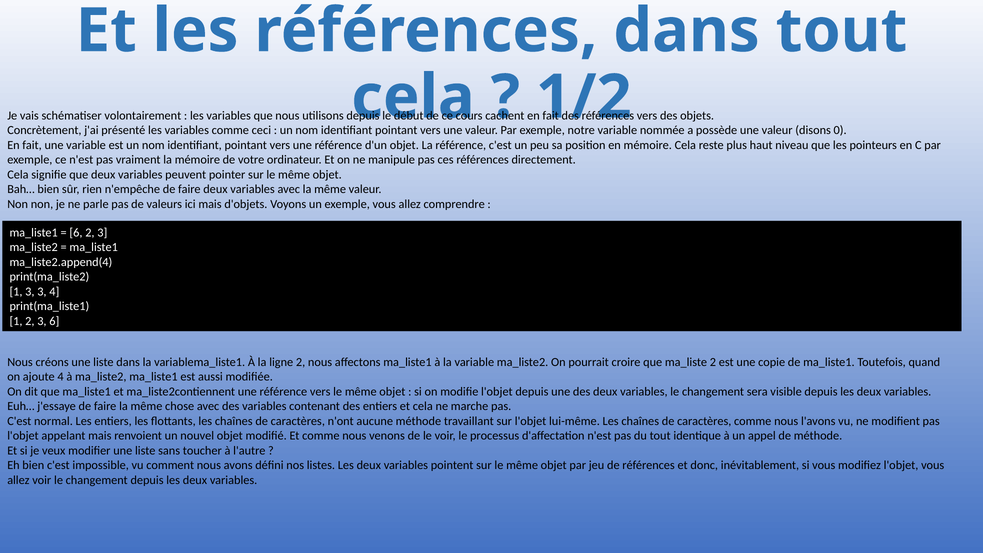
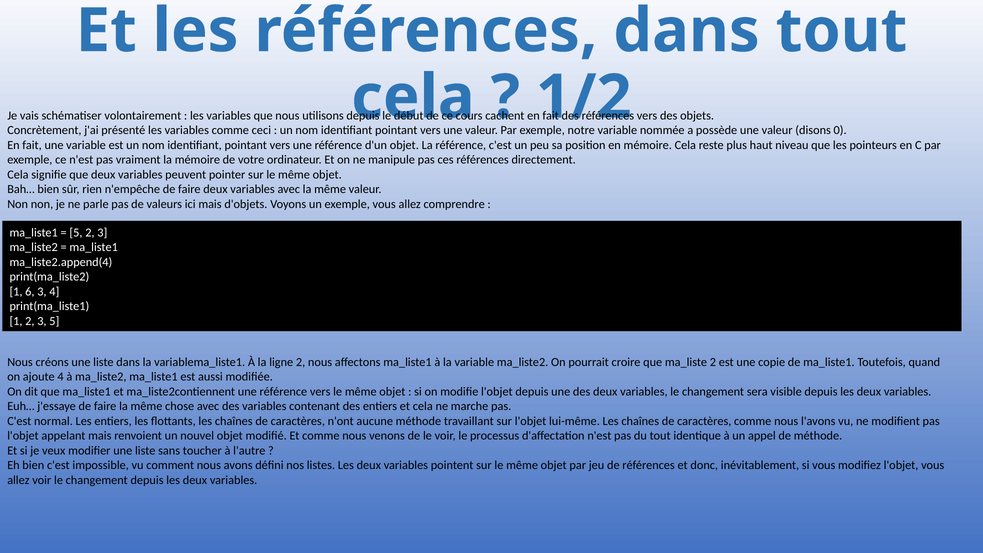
6 at (76, 233): 6 -> 5
1 3: 3 -> 6
3 6: 6 -> 5
